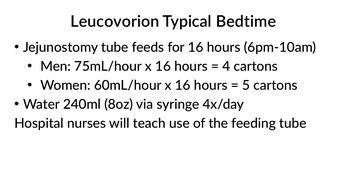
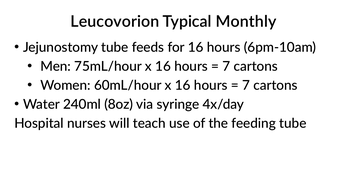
Bedtime: Bedtime -> Monthly
4 at (226, 66): 4 -> 7
5 at (246, 85): 5 -> 7
